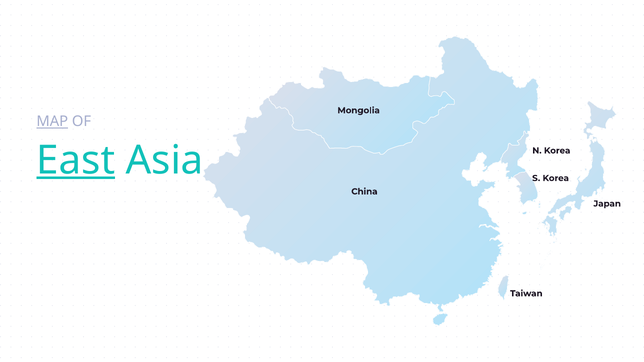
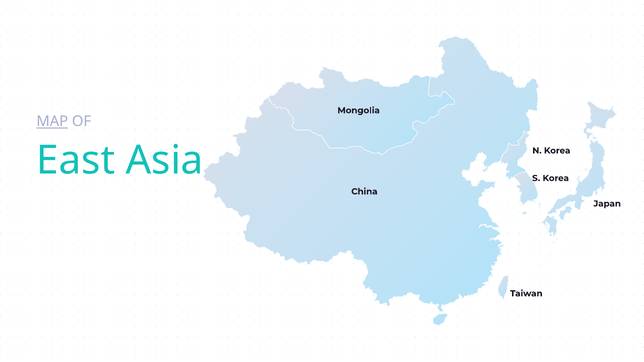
East underline: present -> none
